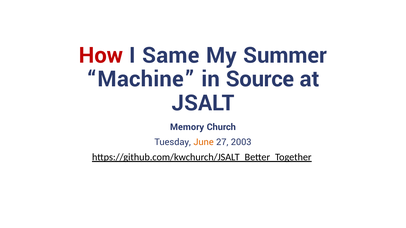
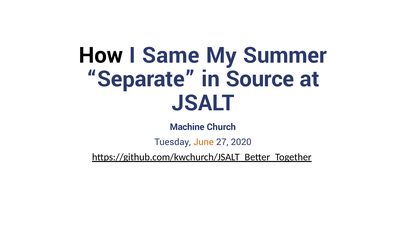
How colour: red -> black
Machine: Machine -> Separate
Memory: Memory -> Machine
2003: 2003 -> 2020
